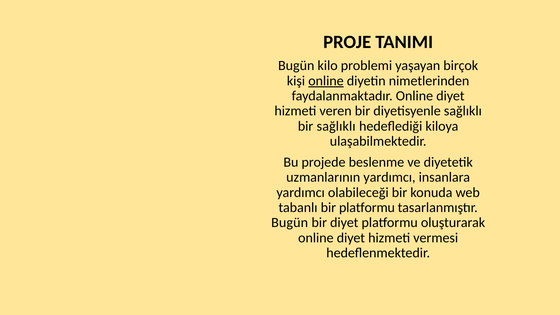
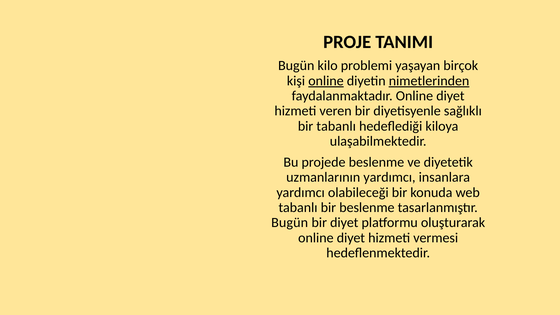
nimetlerinden underline: none -> present
bir sağlıklı: sağlıklı -> tabanlı
bir platformu: platformu -> beslenme
